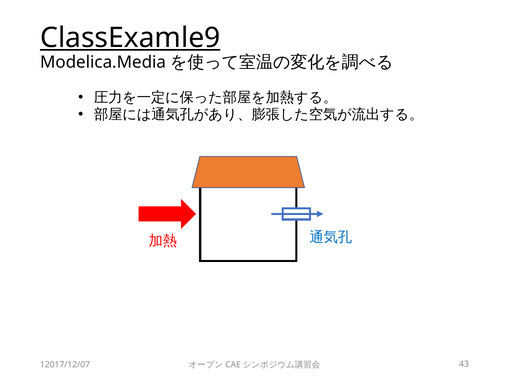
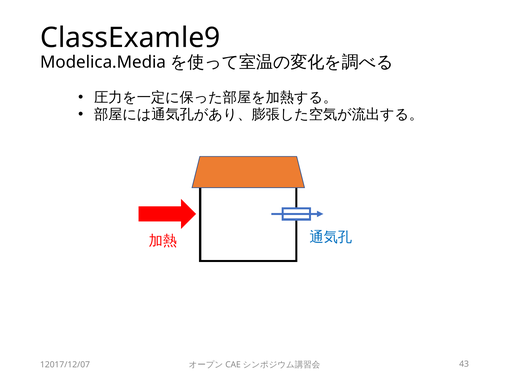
ClassExamle9 underline: present -> none
